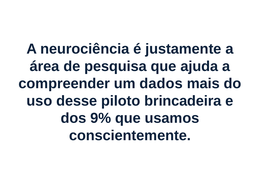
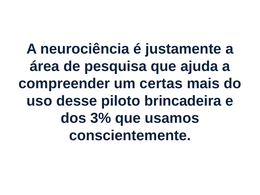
dados: dados -> certas
9%: 9% -> 3%
